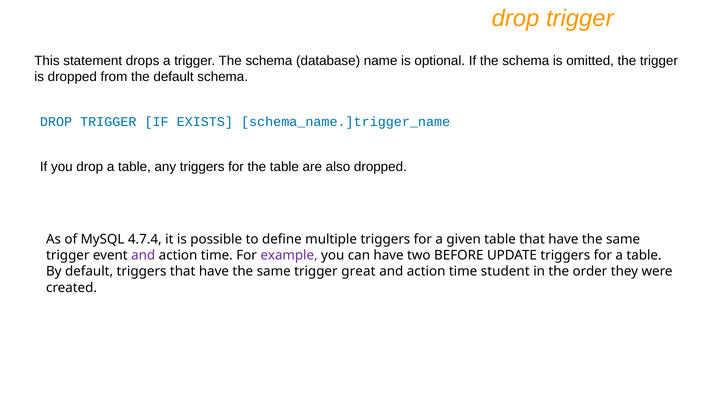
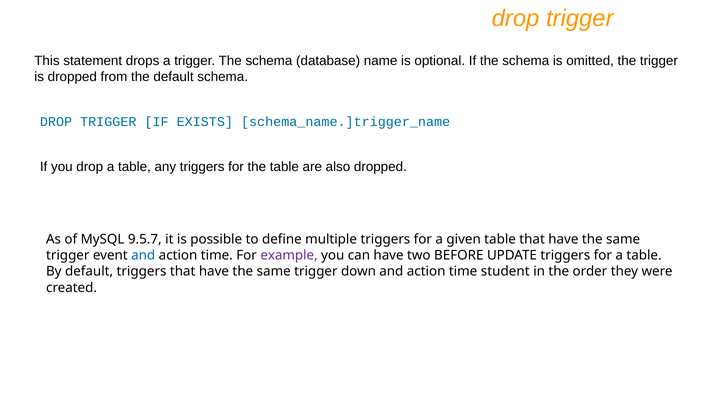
4.7.4: 4.7.4 -> 9.5.7
and at (143, 256) colour: purple -> blue
great: great -> down
